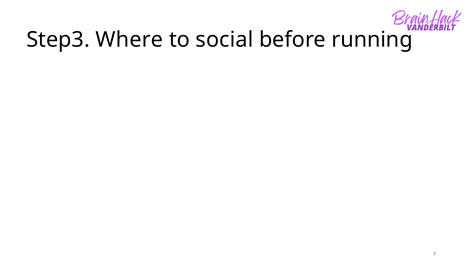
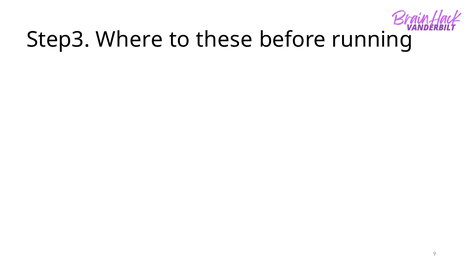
social: social -> these
